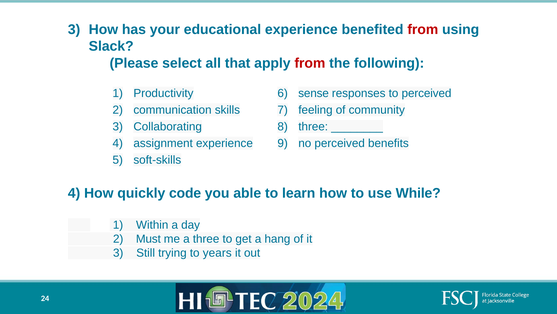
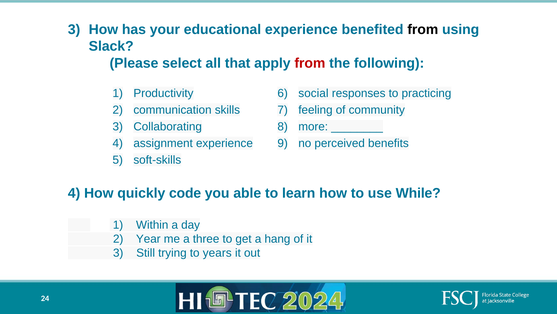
from at (423, 30) colour: red -> black
sense: sense -> social
to perceived: perceived -> practicing
three at (313, 126): three -> more
Must: Must -> Year
